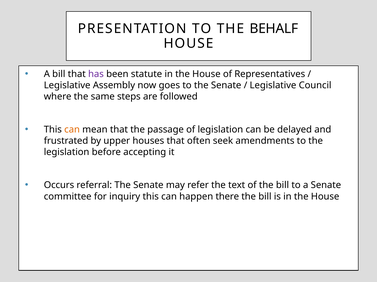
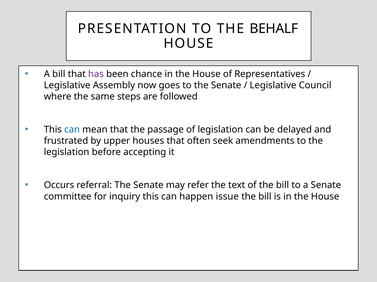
statute: statute -> chance
can at (72, 130) colour: orange -> blue
there: there -> issue
